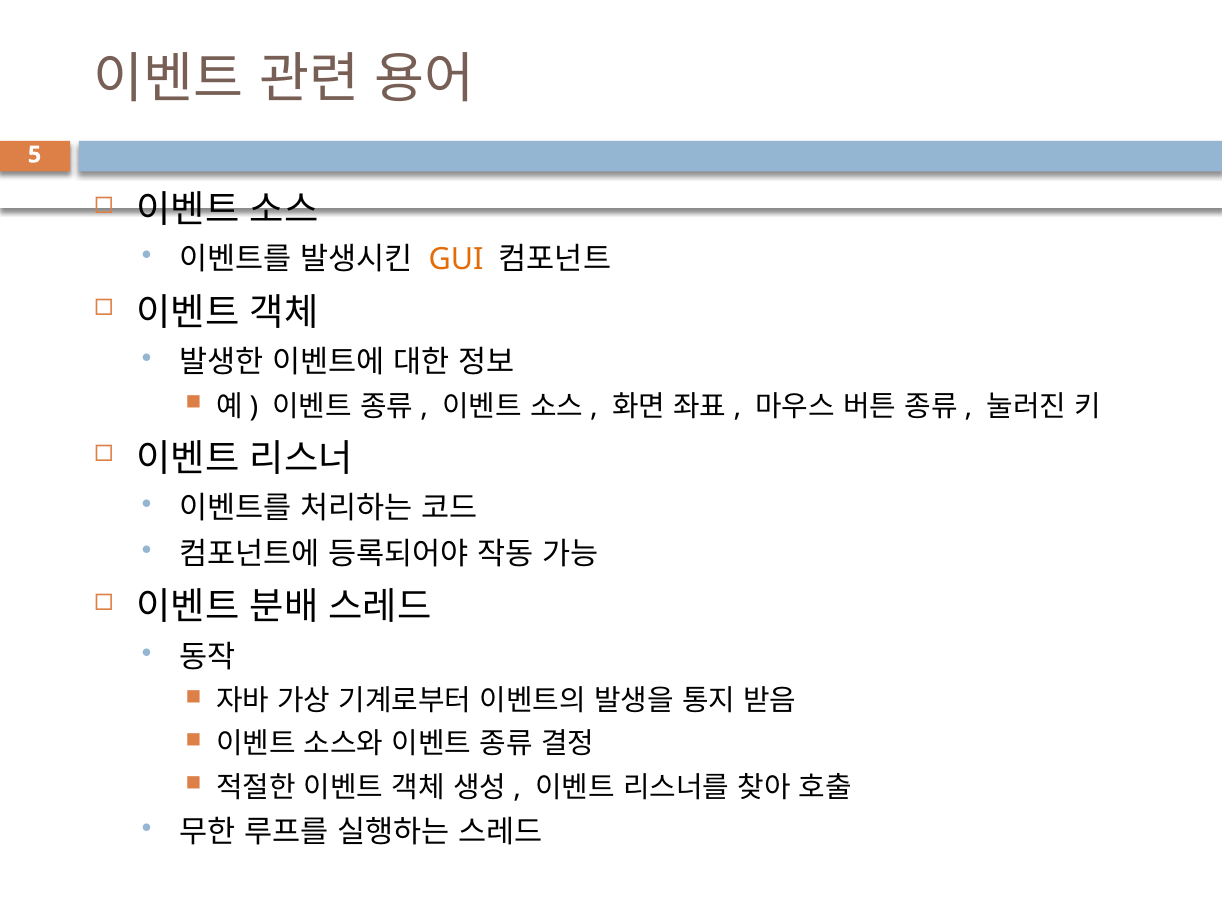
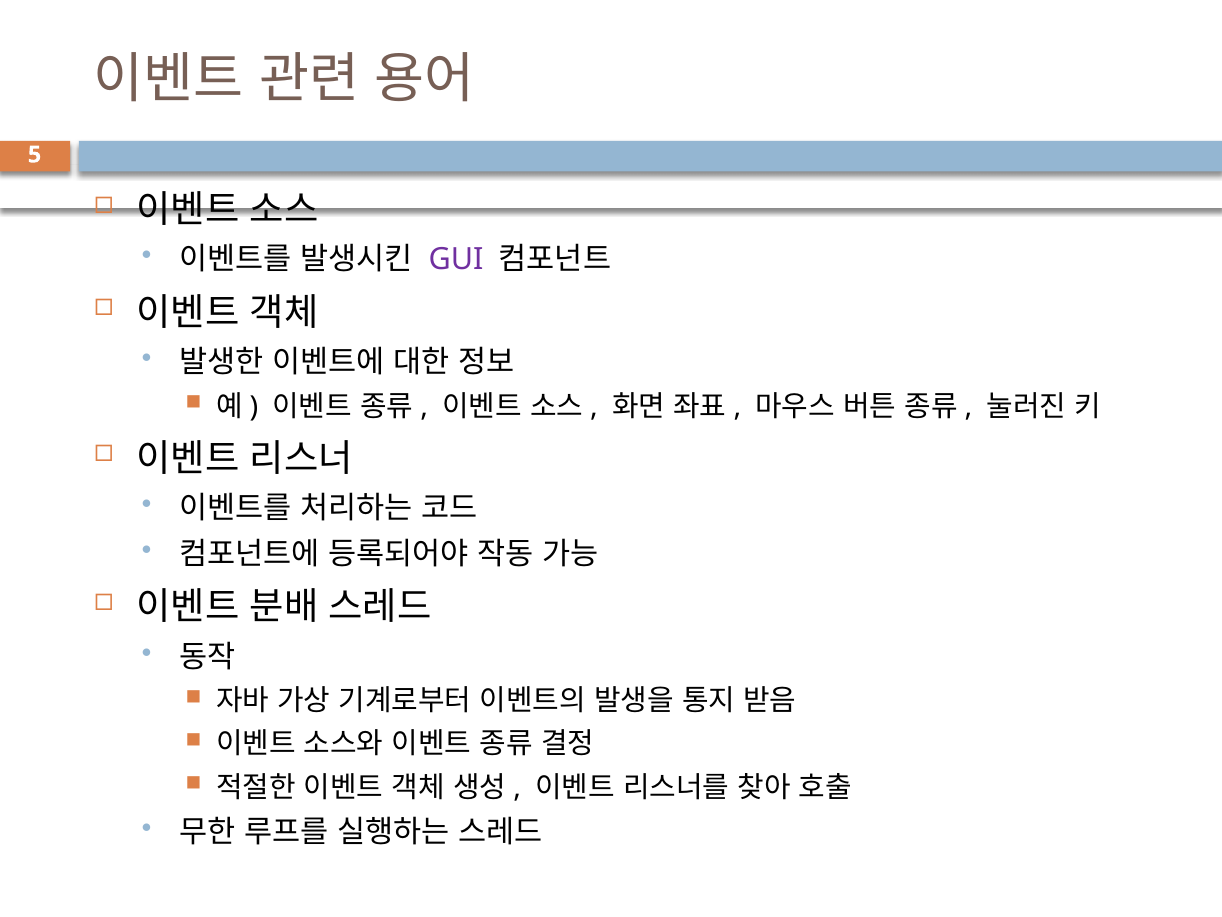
GUI colour: orange -> purple
